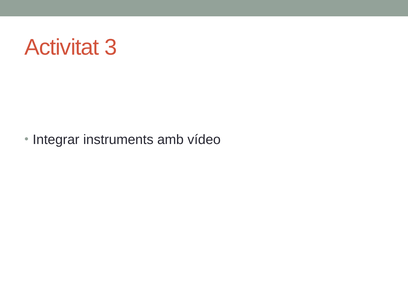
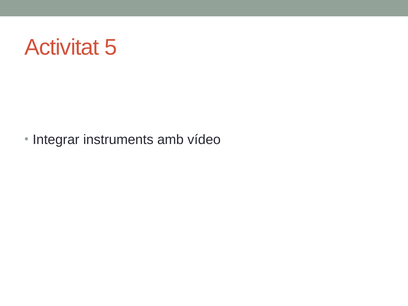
3: 3 -> 5
